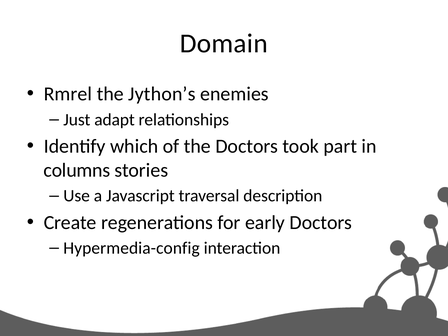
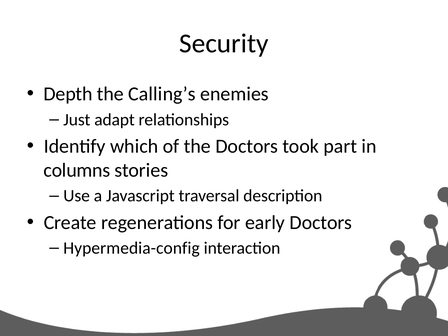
Domain: Domain -> Security
Rmrel: Rmrel -> Depth
Jython’s: Jython’s -> Calling’s
